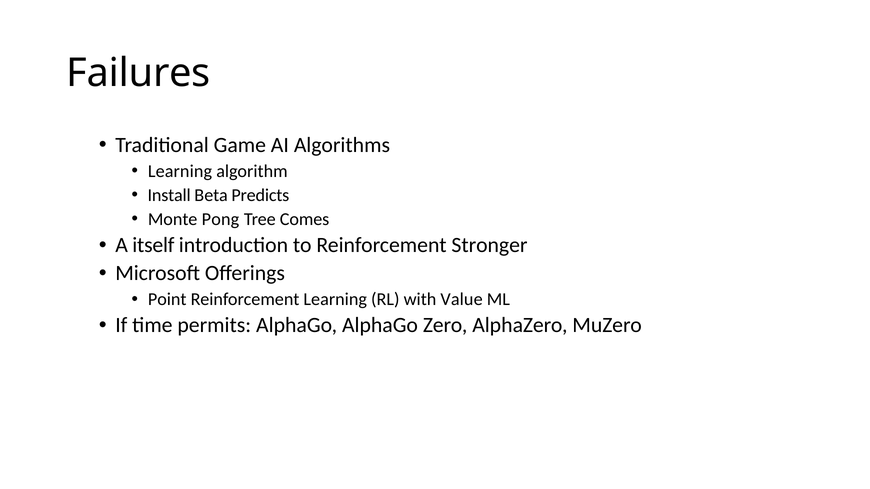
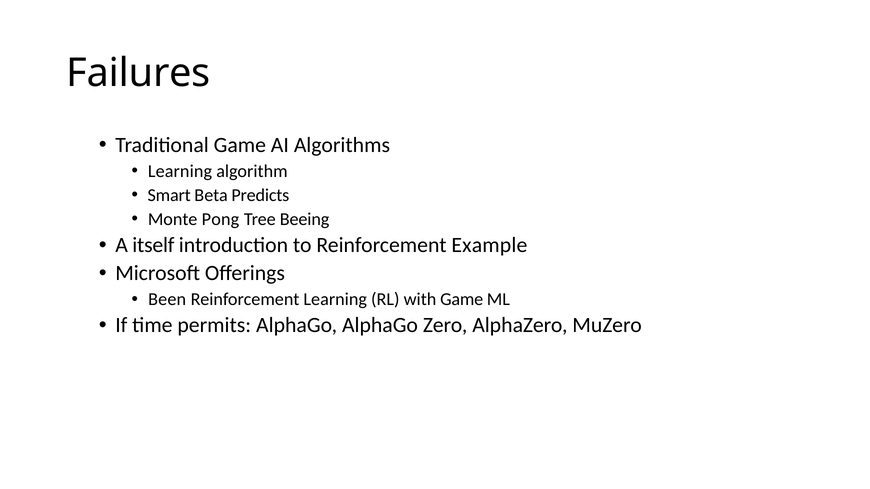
Install: Install -> Smart
Comes: Comes -> Beeing
Stronger: Stronger -> Example
Point: Point -> Been
with Value: Value -> Game
